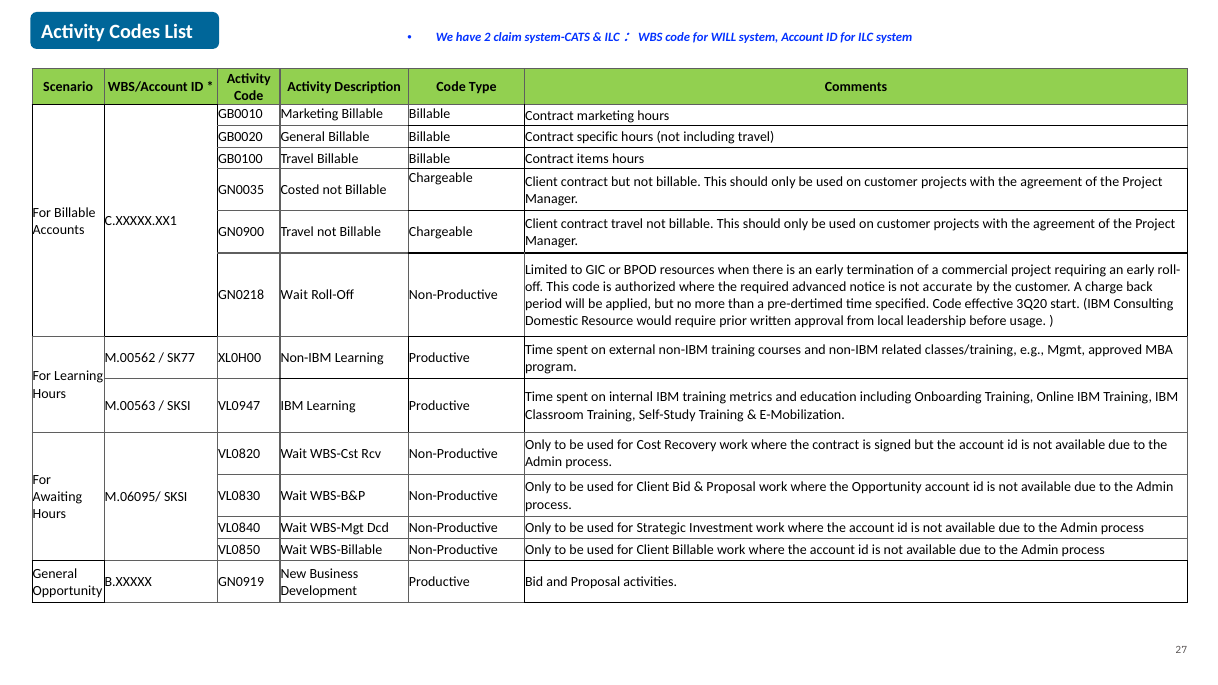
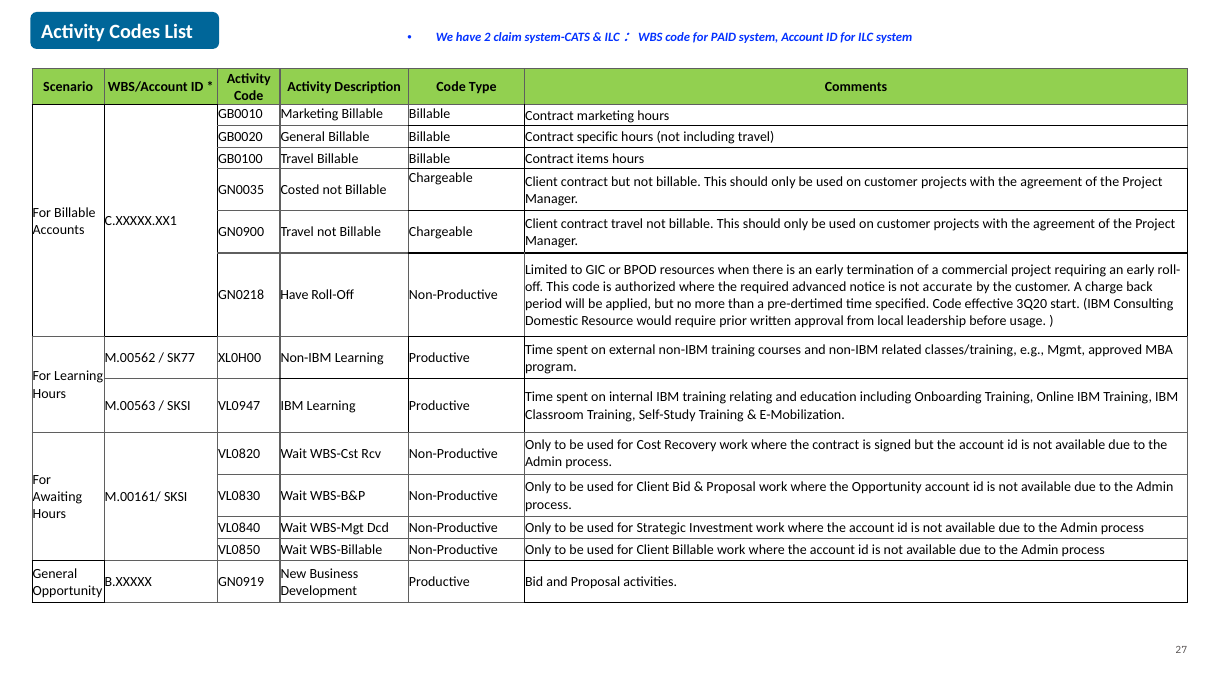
for WILL: WILL -> PAID
GN0218 Wait: Wait -> Have
metrics: metrics -> relating
M.06095/: M.06095/ -> M.00161/
